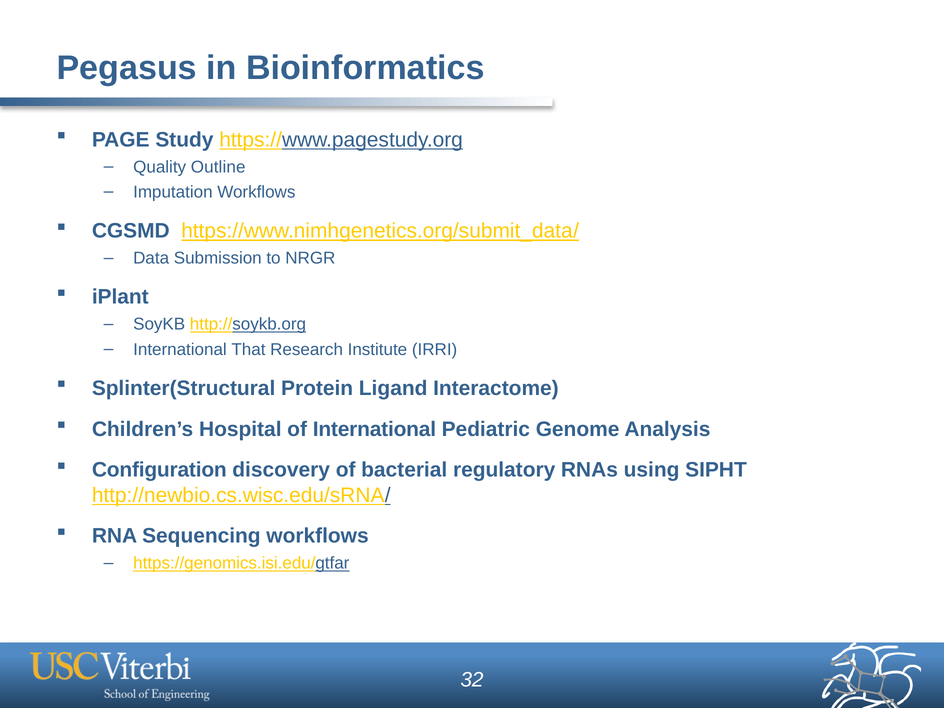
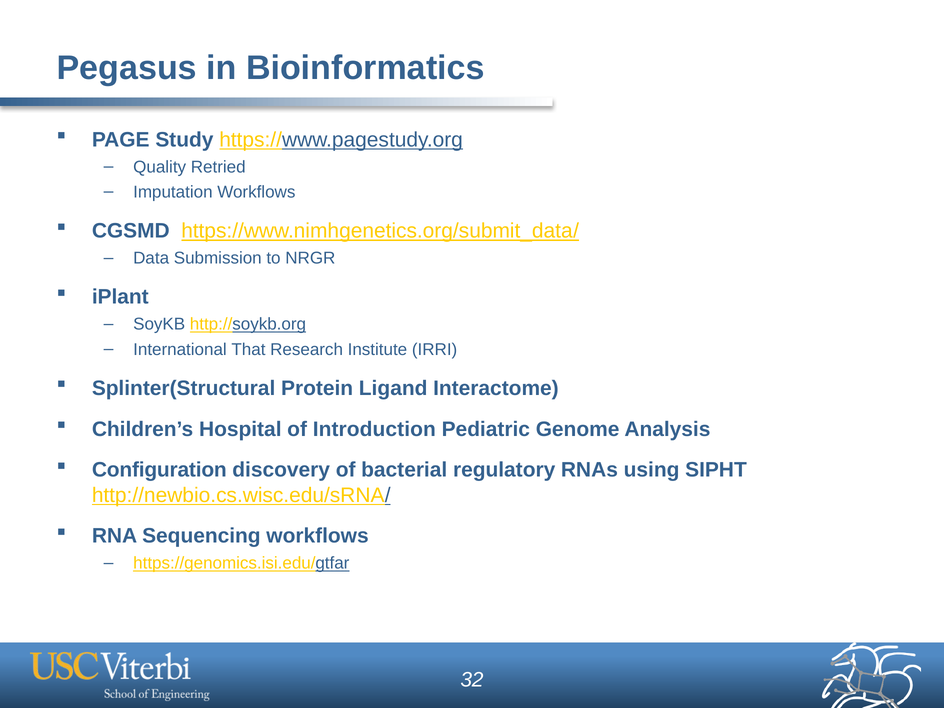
Outline: Outline -> Retried
of International: International -> Introduction
